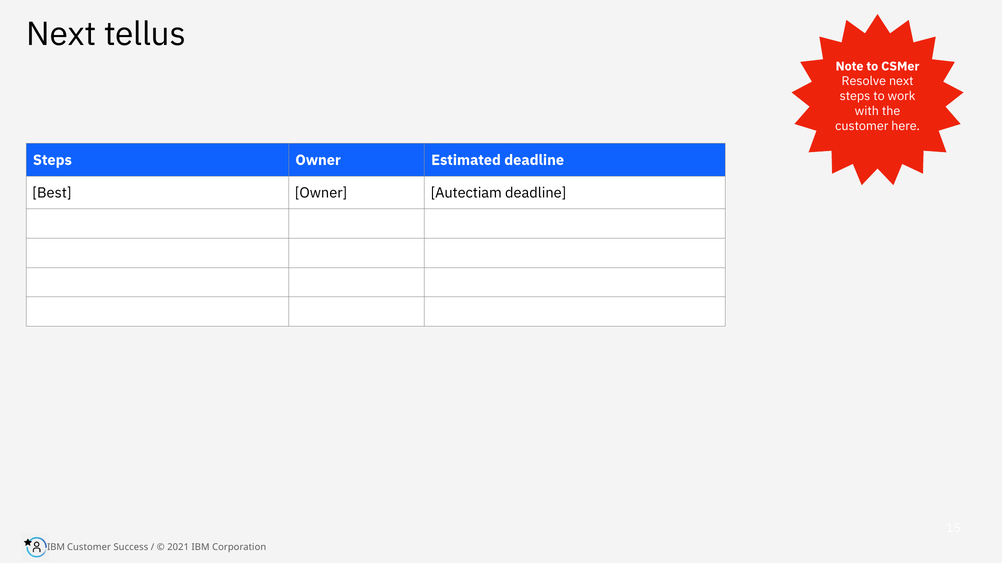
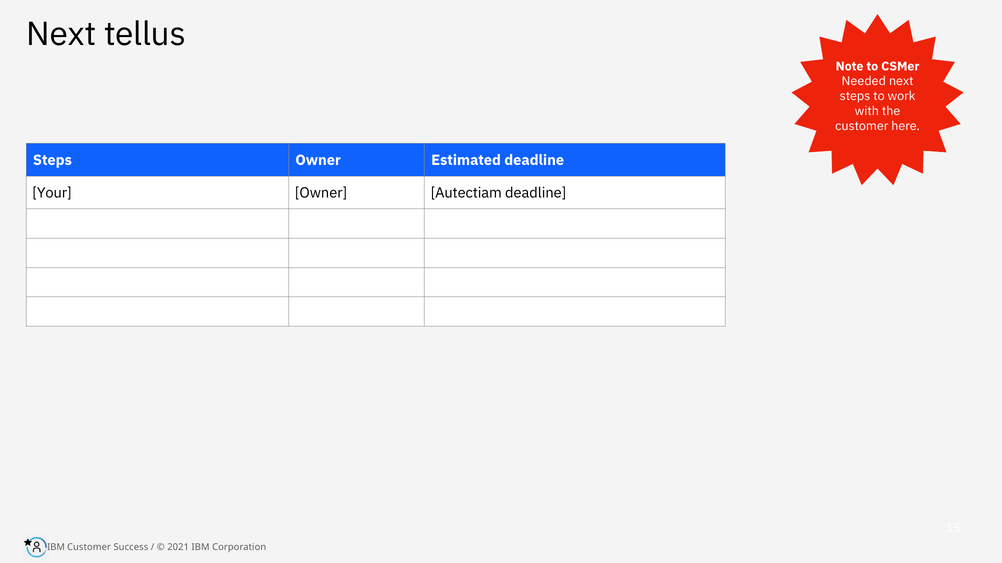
Resolve: Resolve -> Needed
Best: Best -> Your
